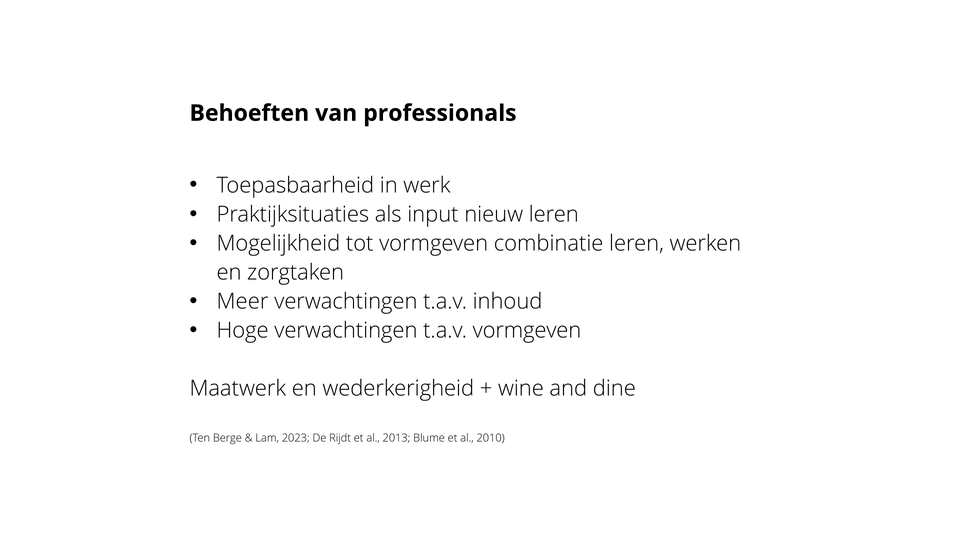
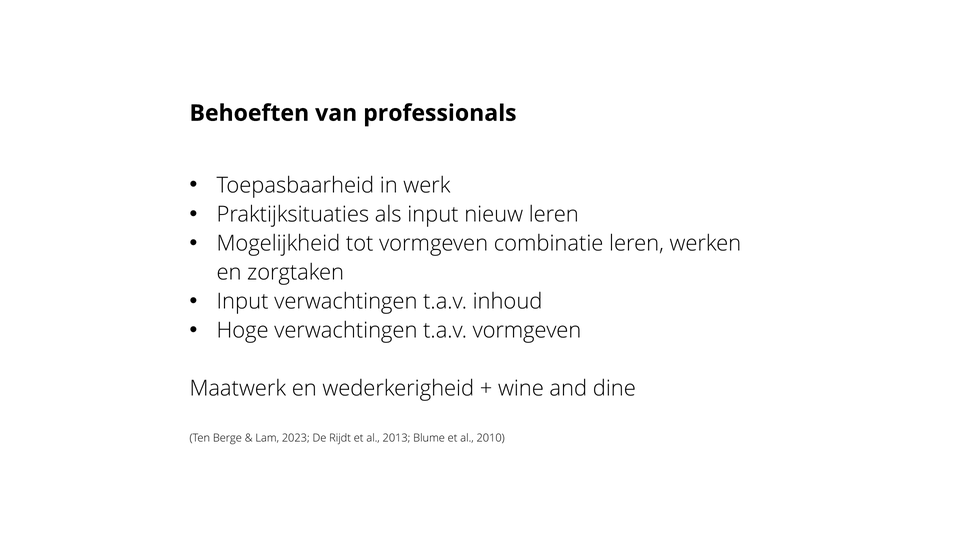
Meer at (243, 301): Meer -> Input
